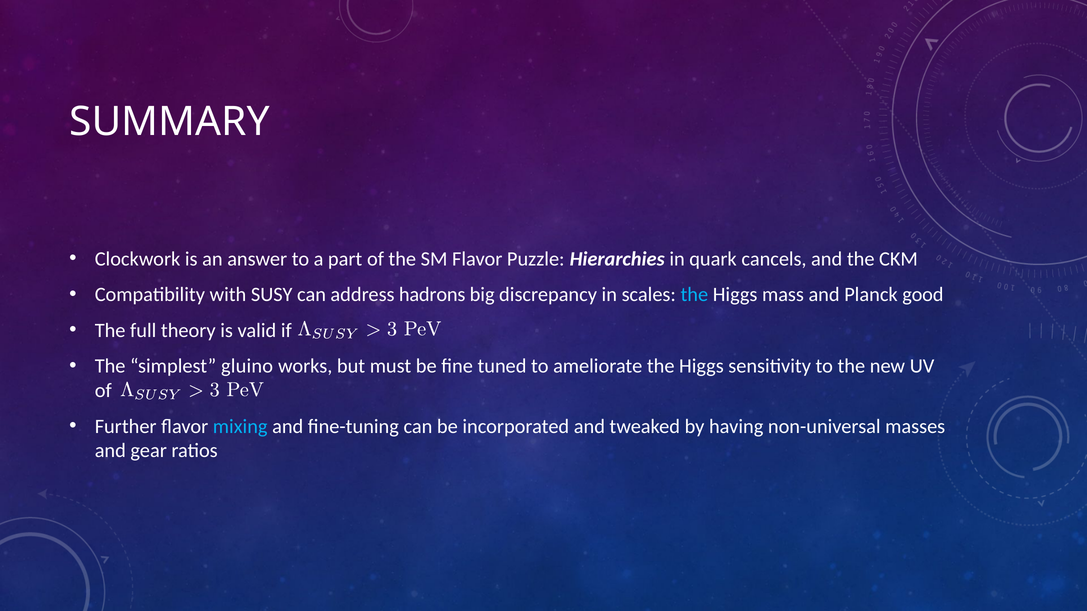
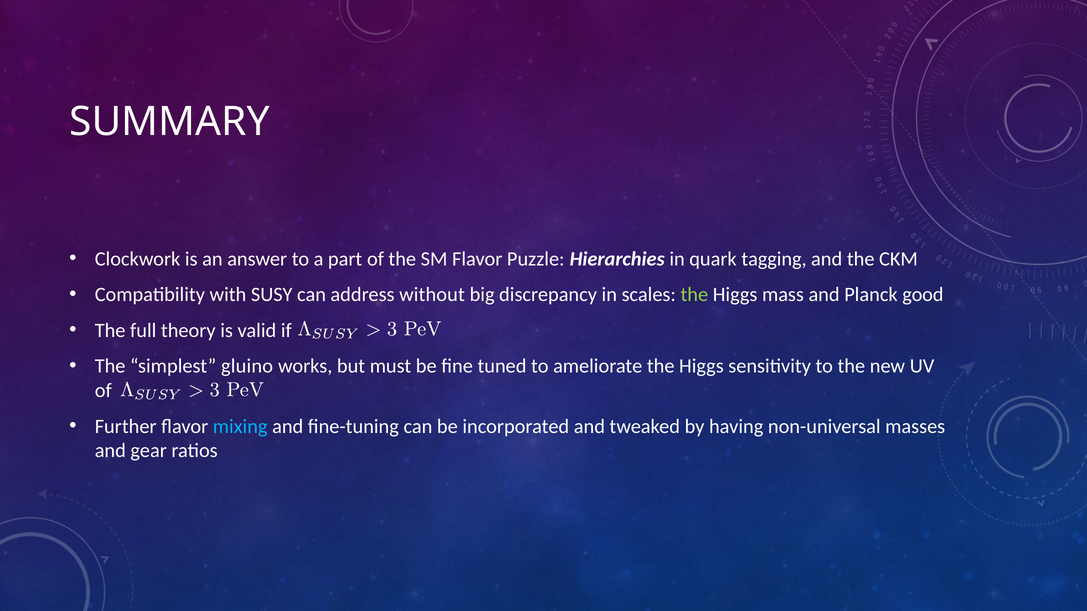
cancels: cancels -> tagging
hadrons: hadrons -> without
the at (694, 295) colour: light blue -> light green
